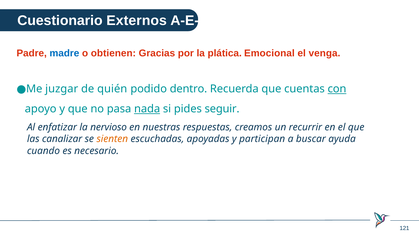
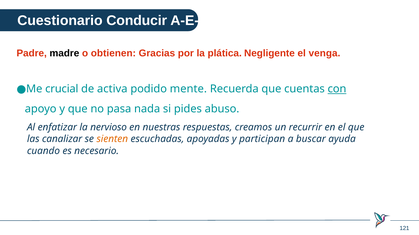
Externos: Externos -> Conducir
madre colour: blue -> black
Emocional: Emocional -> Negligente
juzgar: juzgar -> crucial
quién: quién -> activa
dentro: dentro -> mente
nada underline: present -> none
seguir: seguir -> abuso
